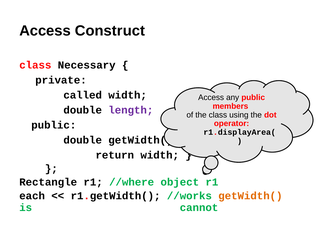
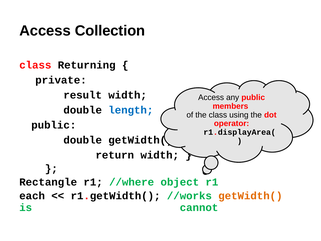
Construct: Construct -> Collection
Necessary: Necessary -> Returning
called: called -> result
length colour: purple -> blue
